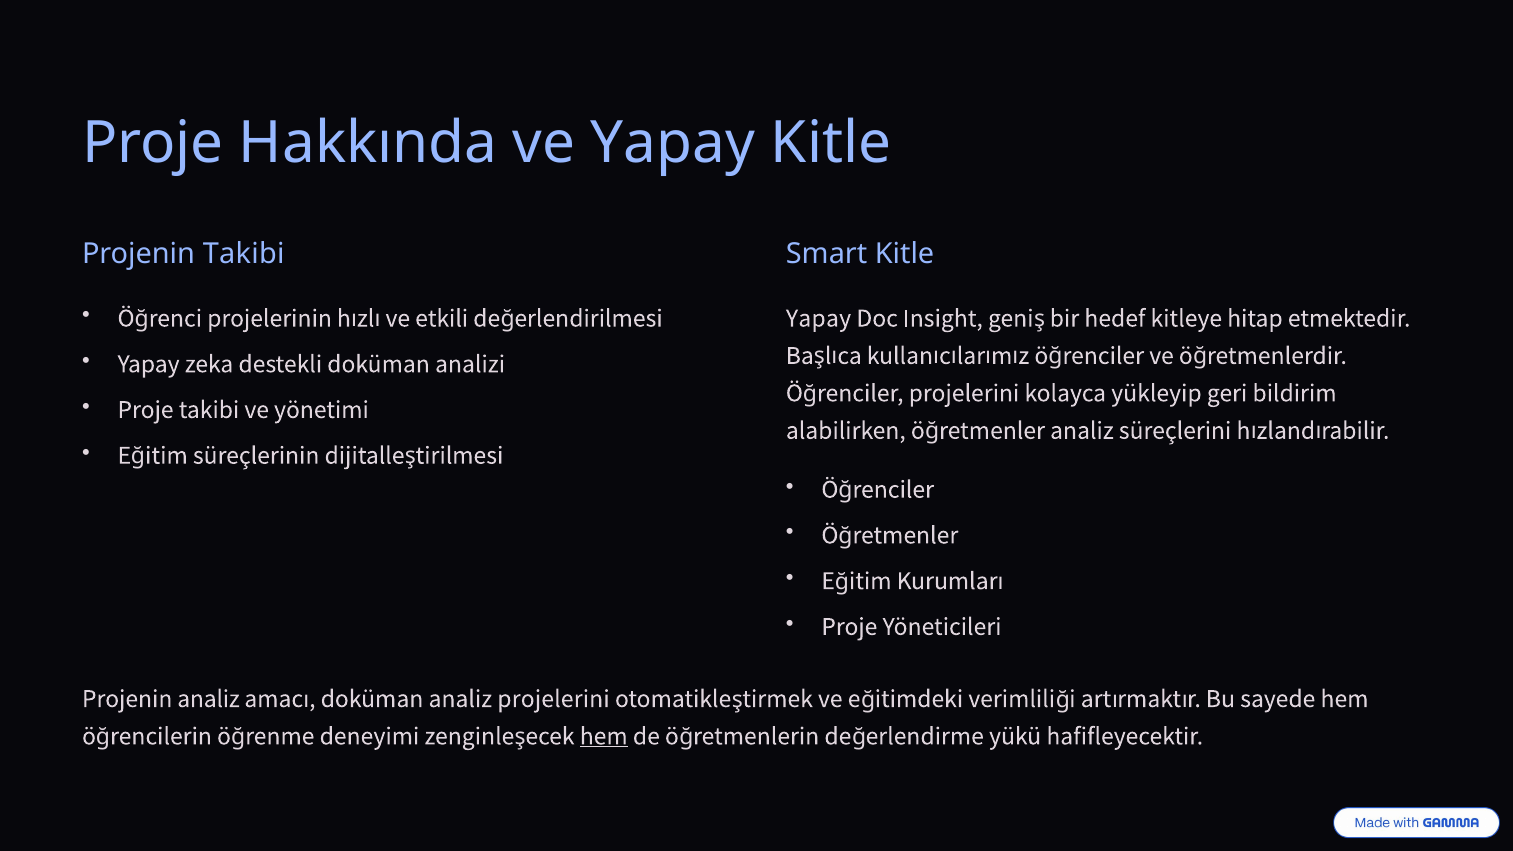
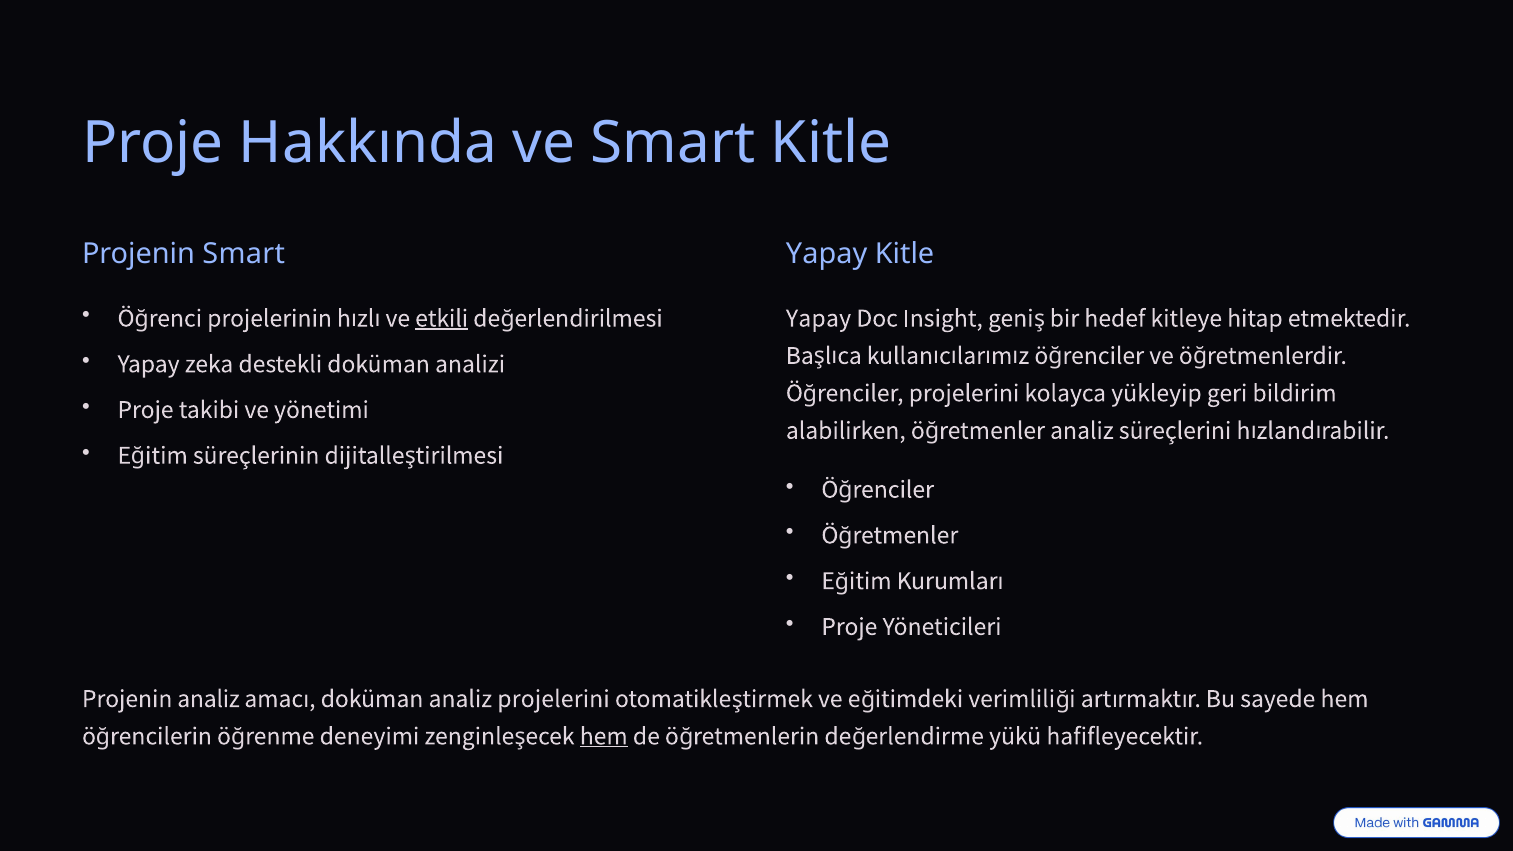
ve Yapay: Yapay -> Smart
Projenin Takibi: Takibi -> Smart
Smart at (827, 254): Smart -> Yapay
etkili underline: none -> present
